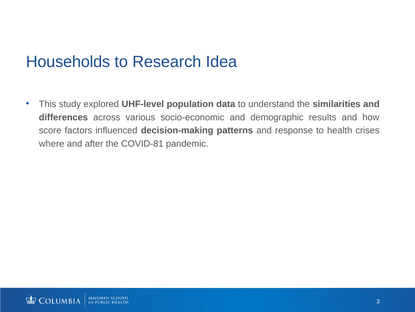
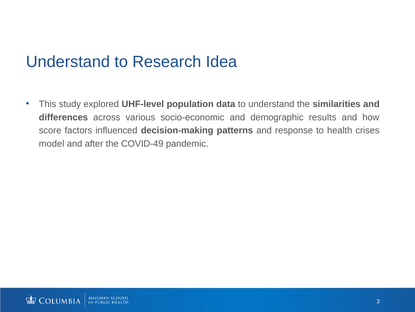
Households at (68, 62): Households -> Understand
where: where -> model
COVID-81: COVID-81 -> COVID-49
